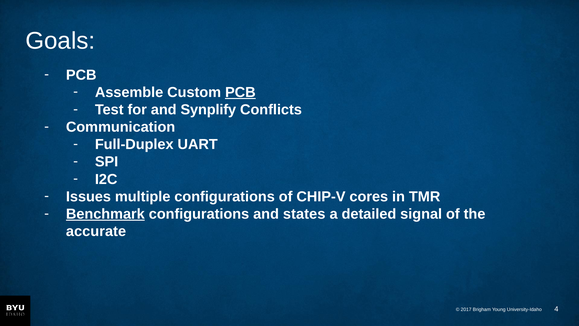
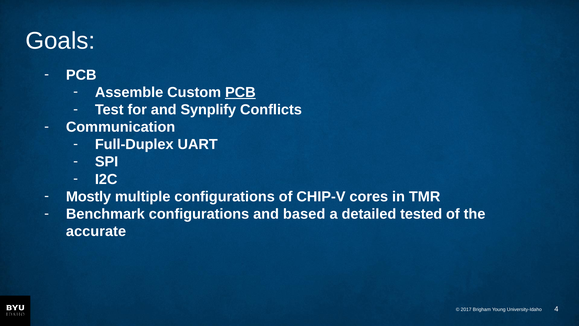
Issues: Issues -> Mostly
Benchmark underline: present -> none
states: states -> based
signal: signal -> tested
